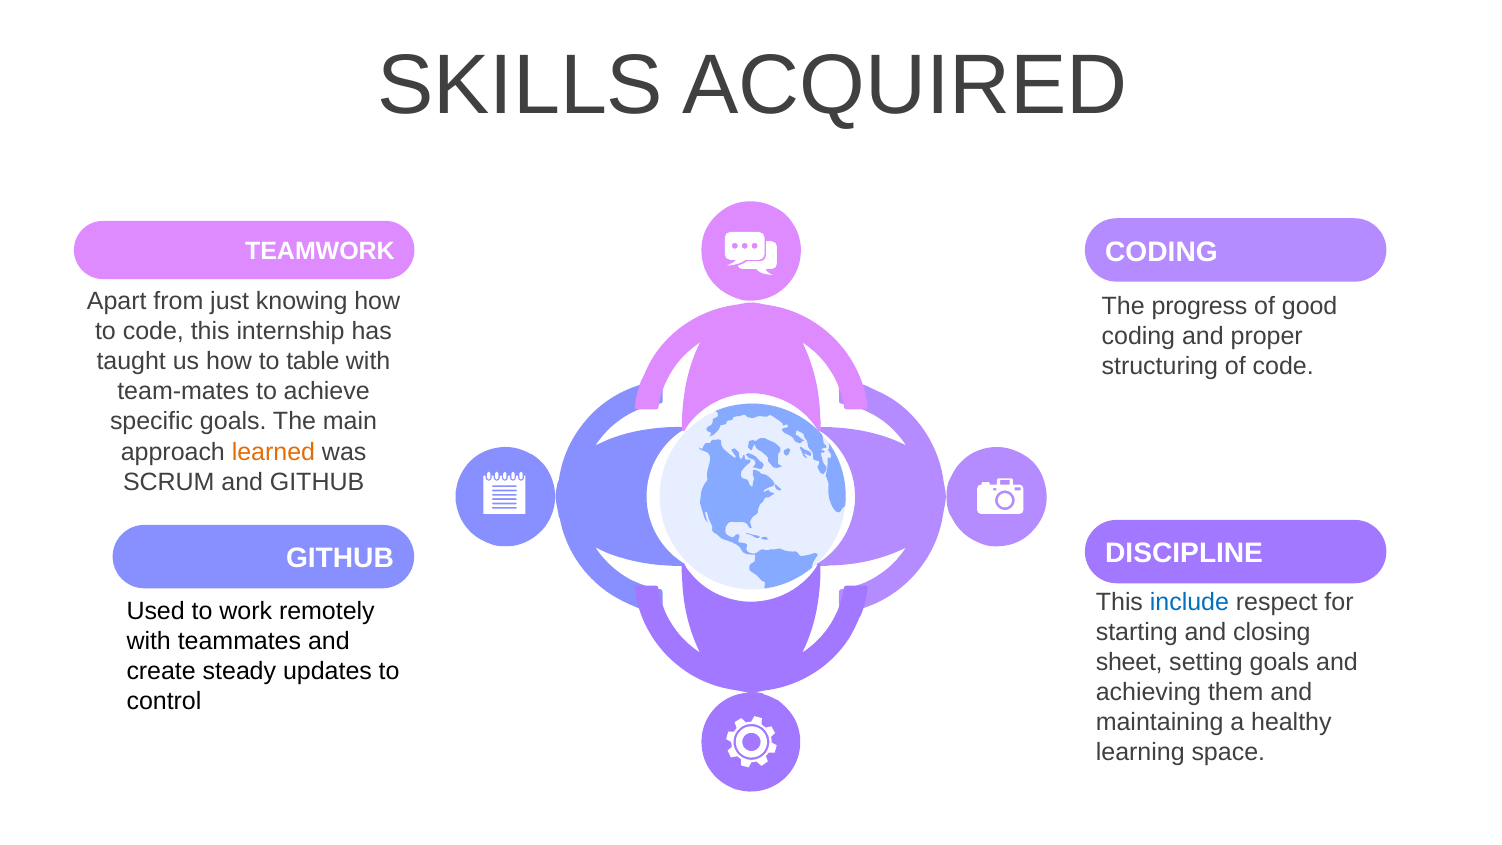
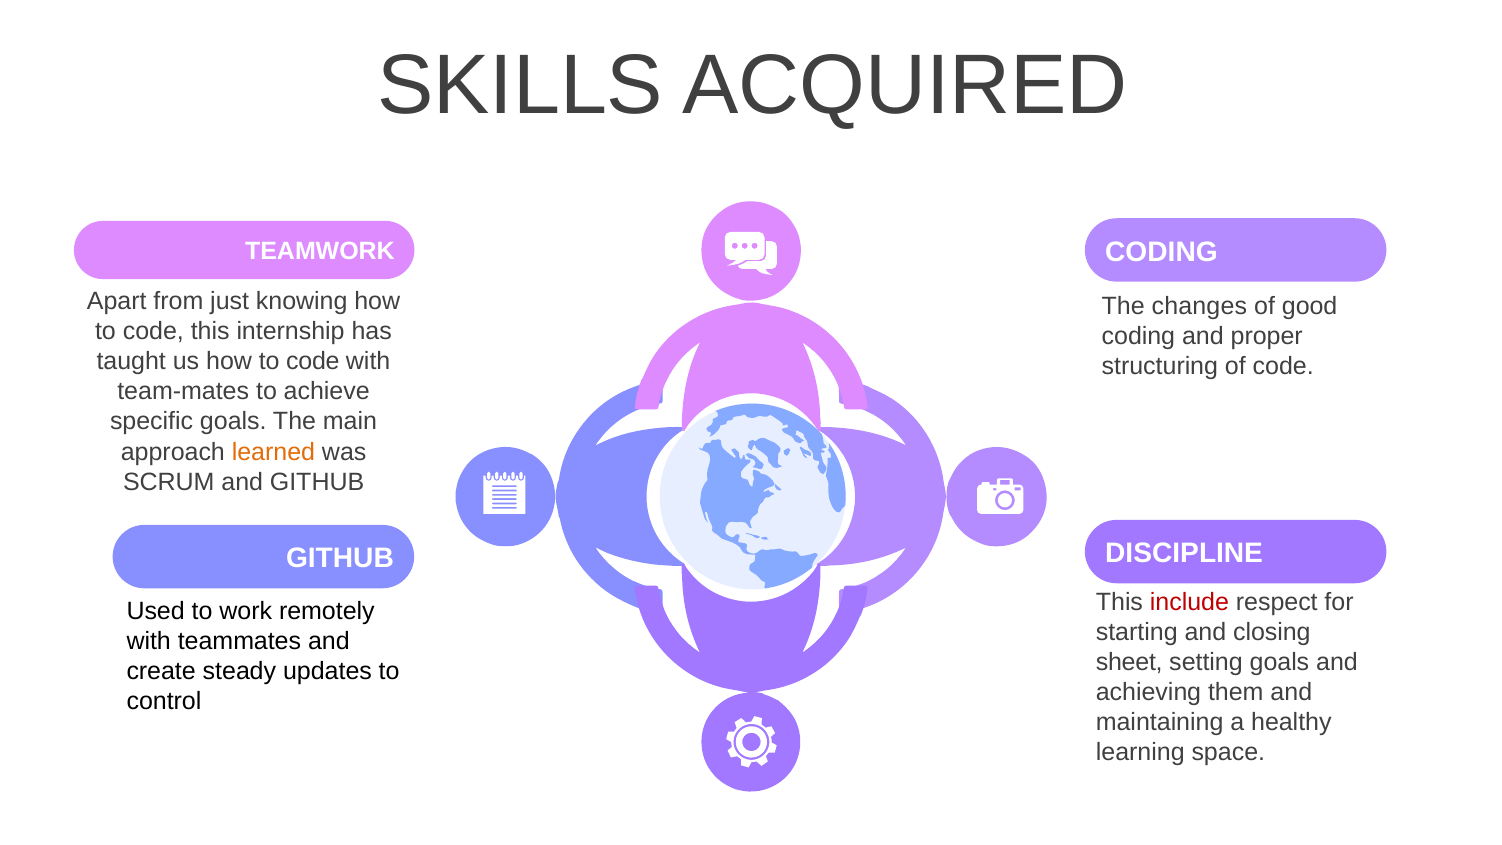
progress: progress -> changes
us how to table: table -> code
include colour: blue -> red
